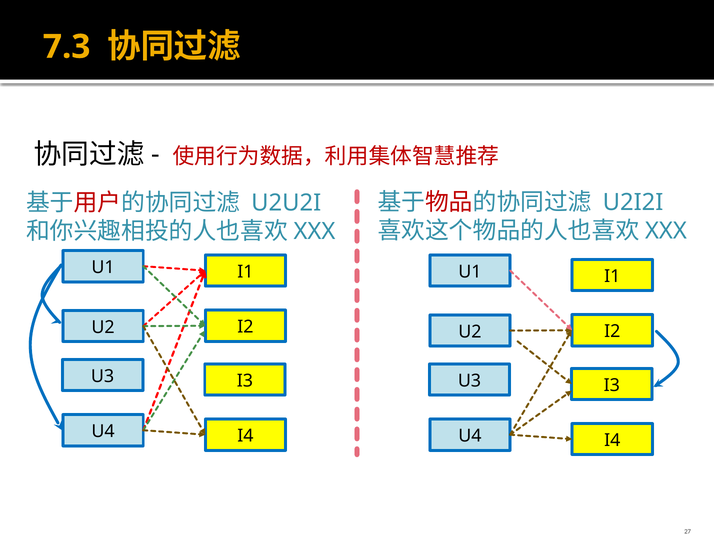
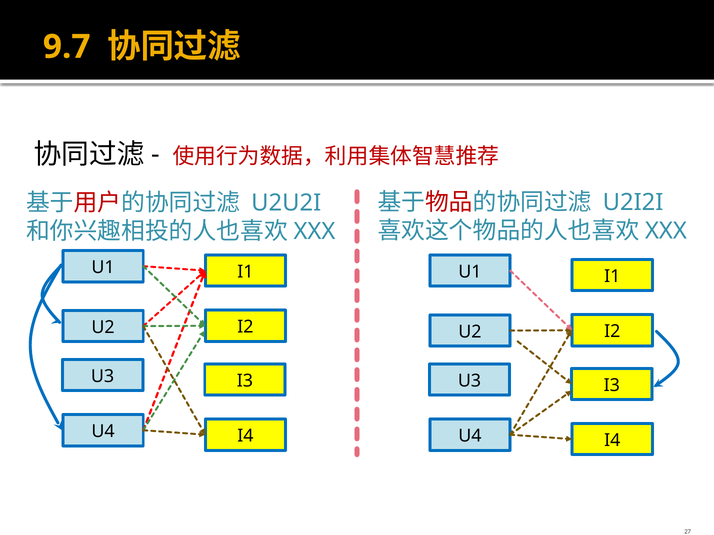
7.3: 7.3 -> 9.7
